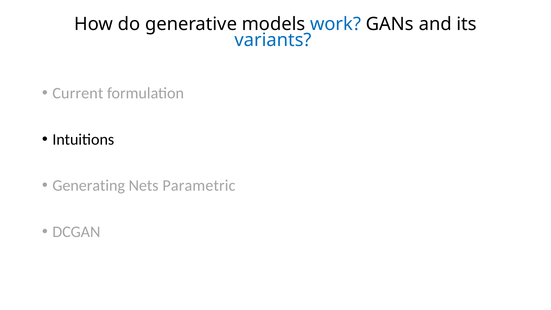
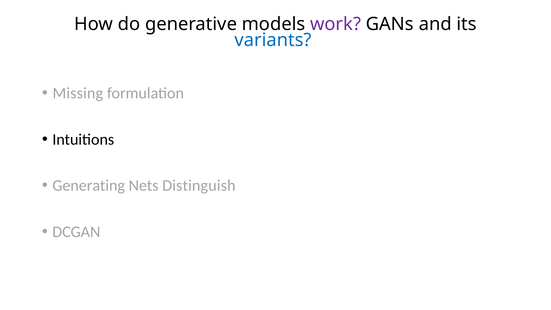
work colour: blue -> purple
Current: Current -> Missing
Parametric: Parametric -> Distinguish
